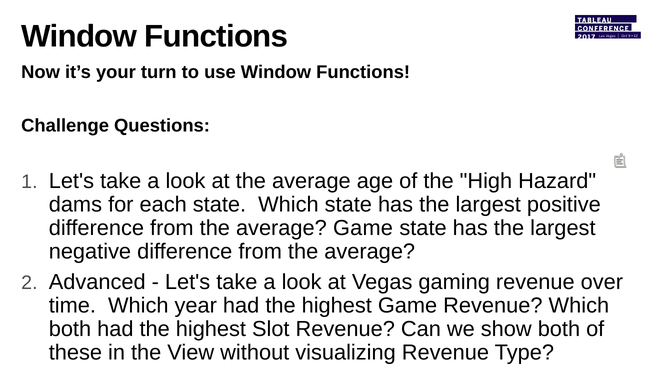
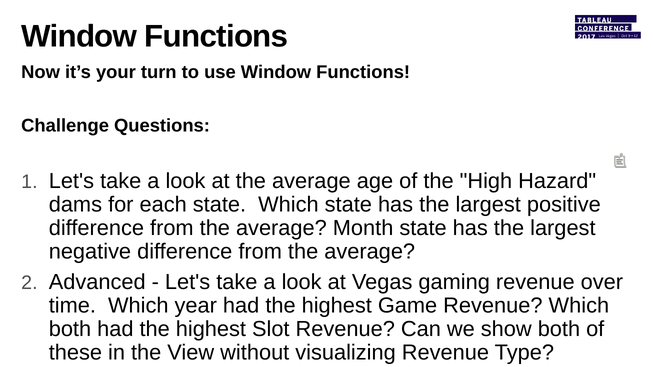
average Game: Game -> Month
